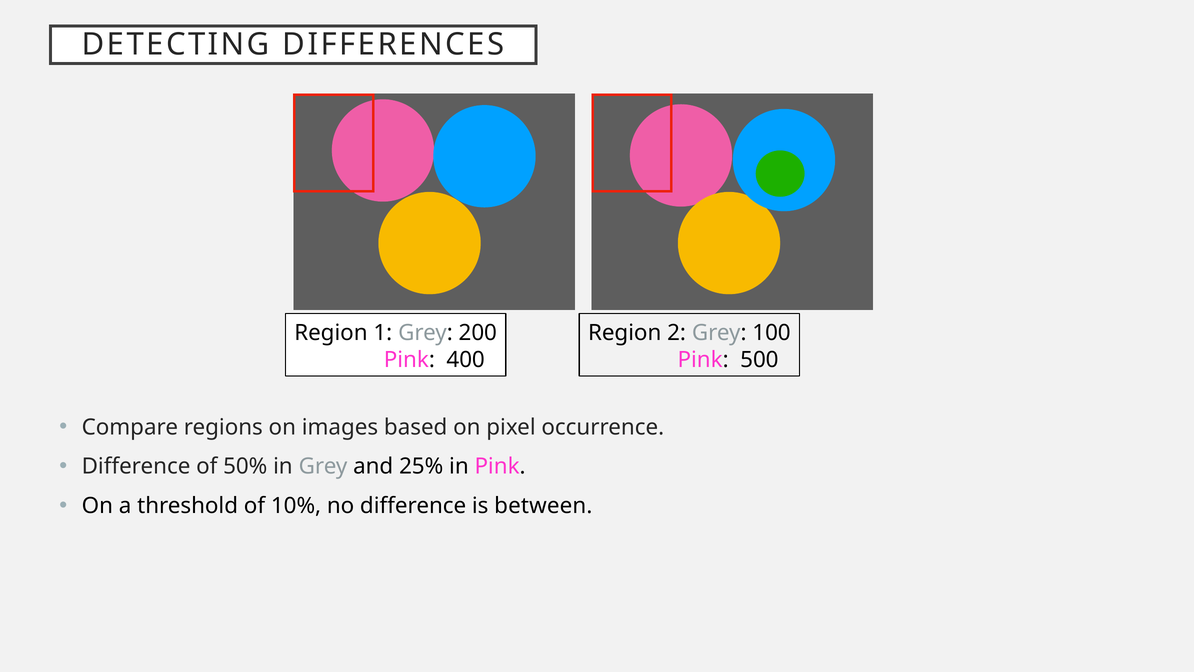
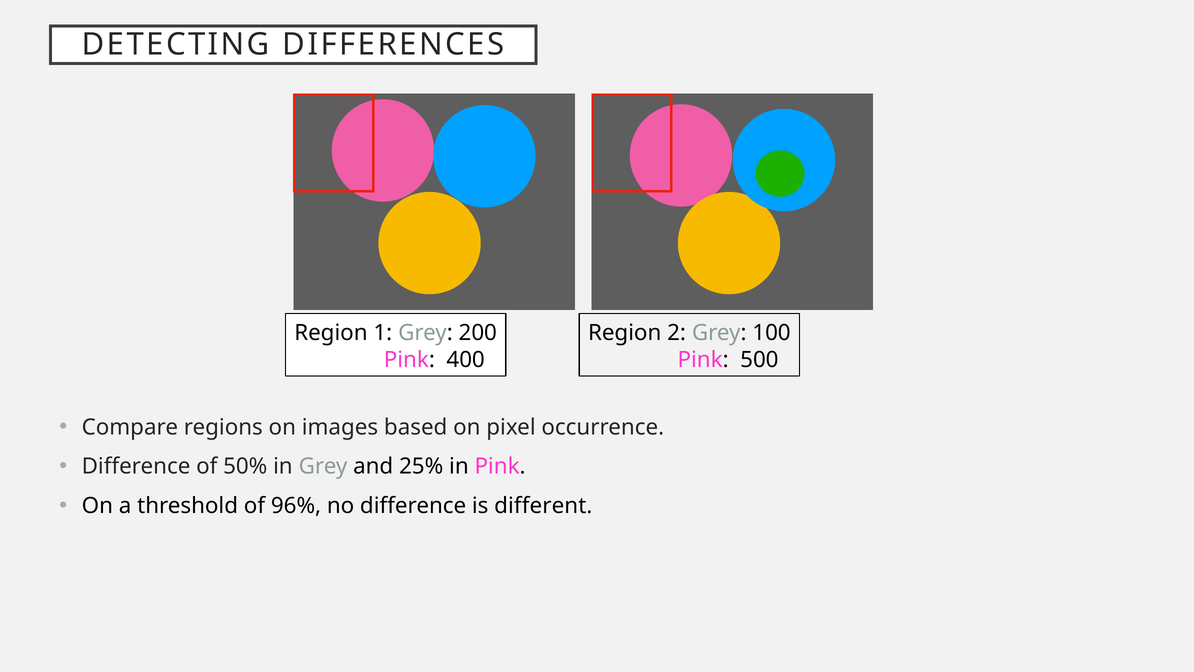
10%: 10% -> 96%
between: between -> different
